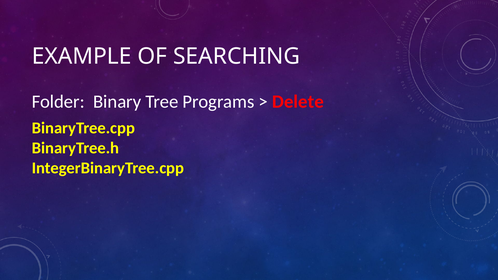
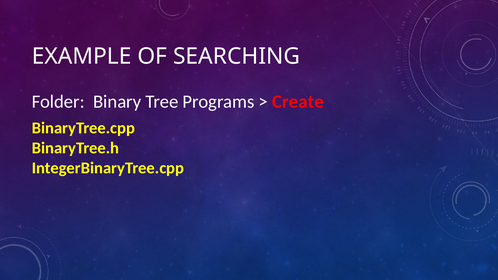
Delete: Delete -> Create
